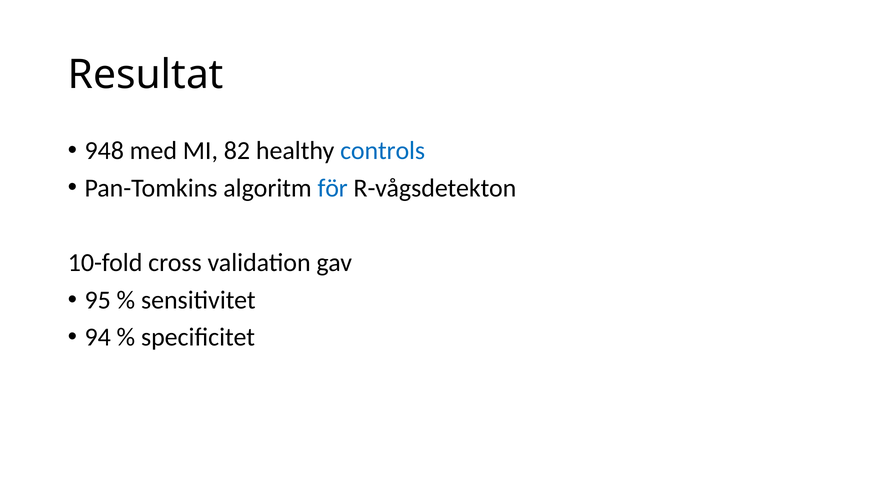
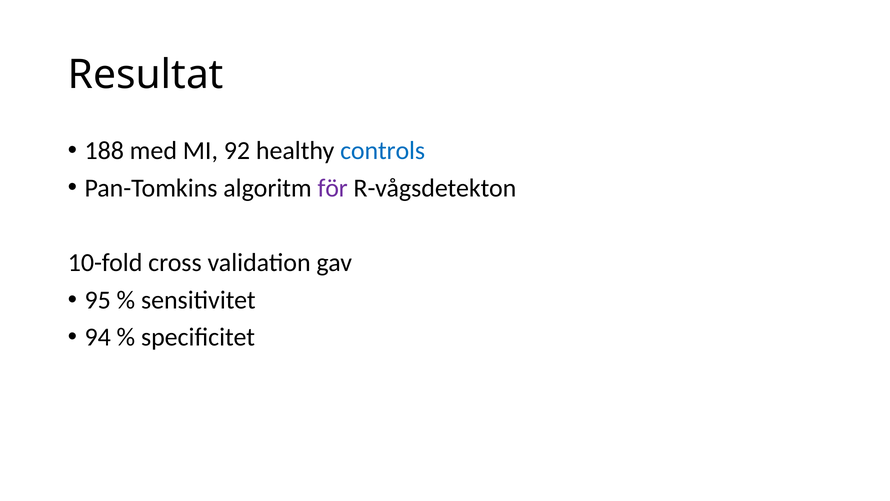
948: 948 -> 188
82: 82 -> 92
för colour: blue -> purple
